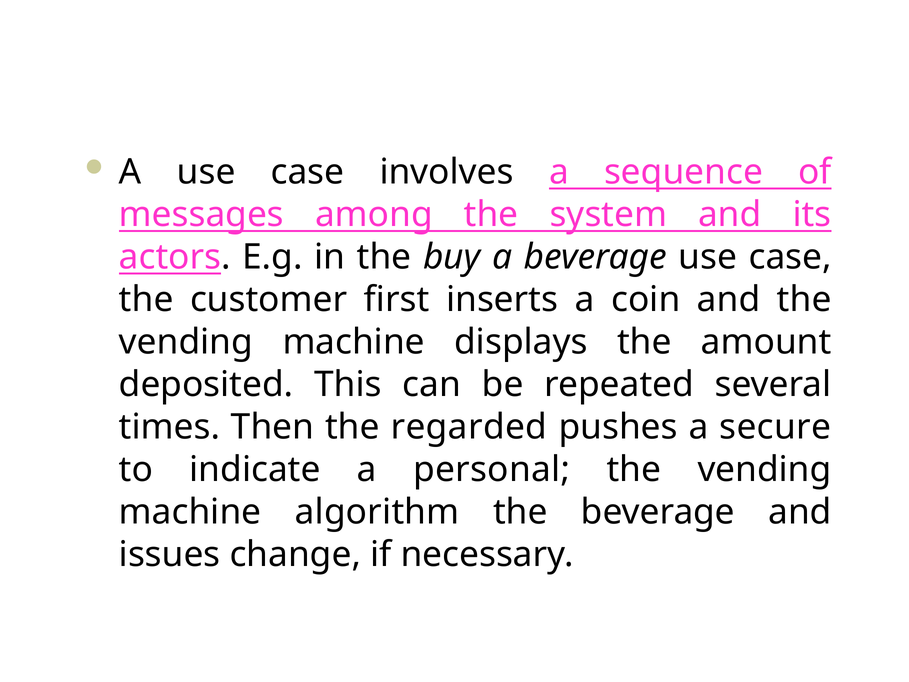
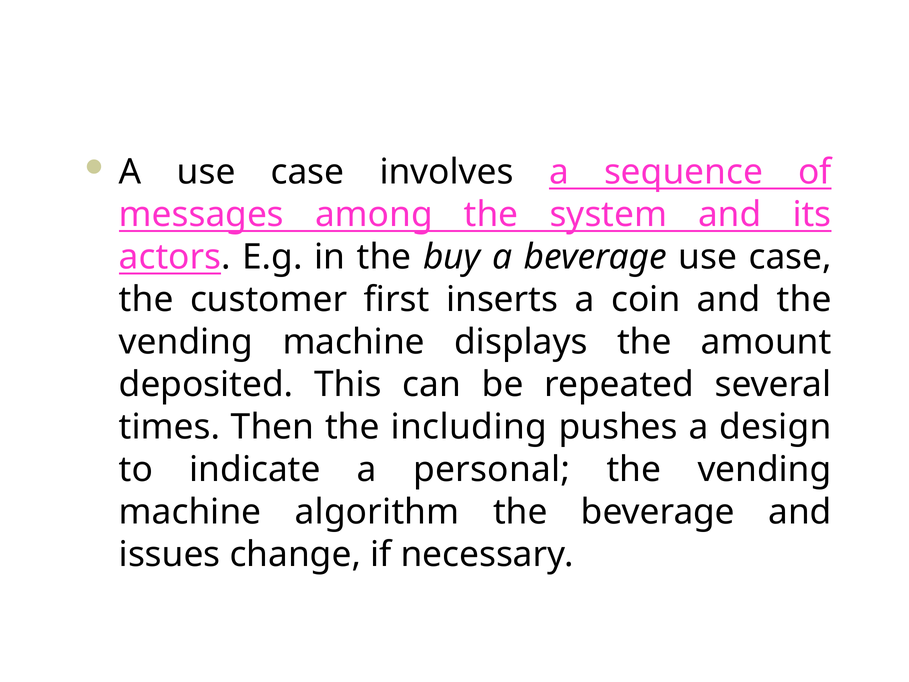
regarded: regarded -> including
secure: secure -> design
